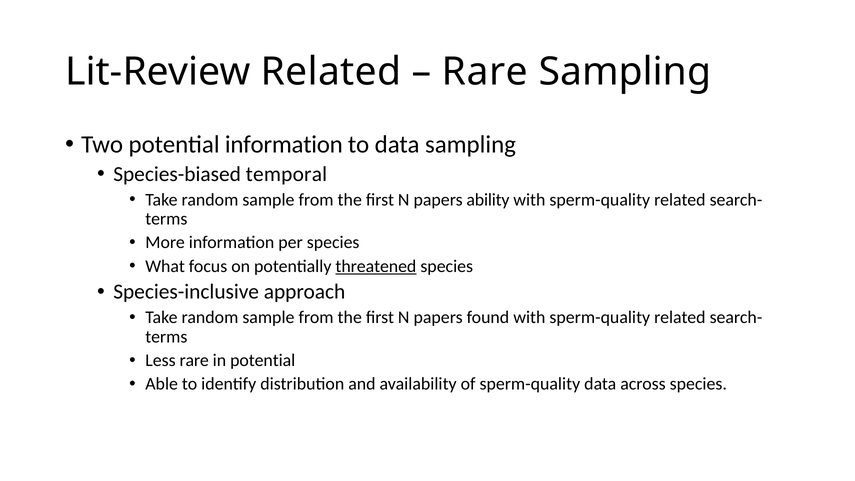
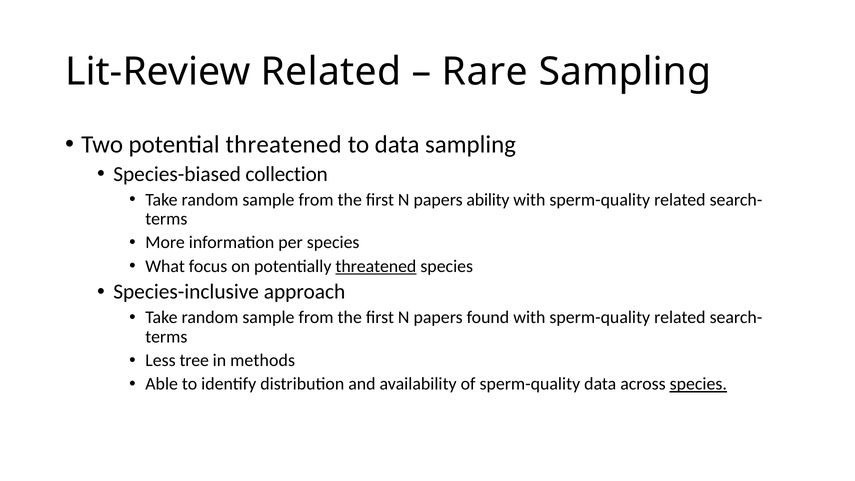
potential information: information -> threatened
temporal: temporal -> collection
Less rare: rare -> tree
in potential: potential -> methods
species at (698, 384) underline: none -> present
